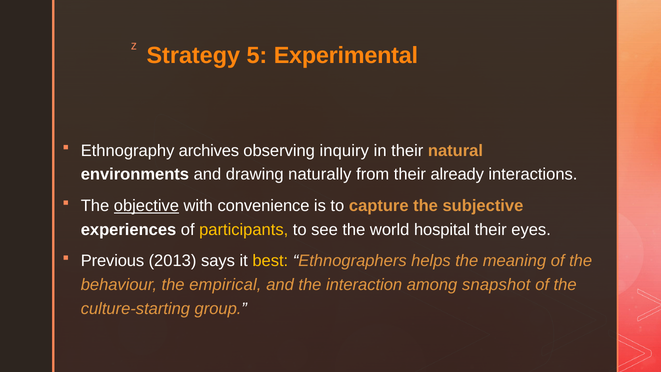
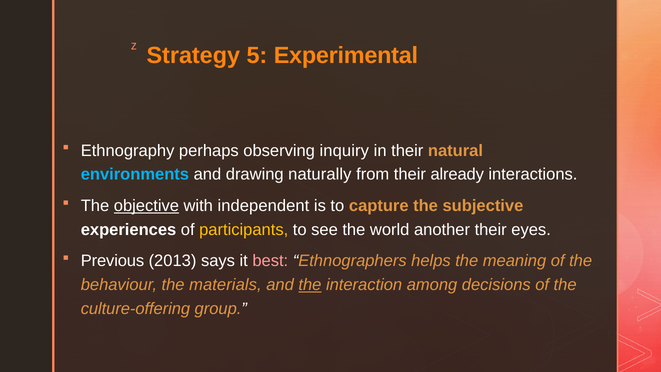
archives: archives -> perhaps
environments colour: white -> light blue
convenience: convenience -> independent
hospital: hospital -> another
best colour: yellow -> pink
empirical: empirical -> materials
the at (310, 285) underline: none -> present
snapshot: snapshot -> decisions
culture-starting: culture-starting -> culture-offering
